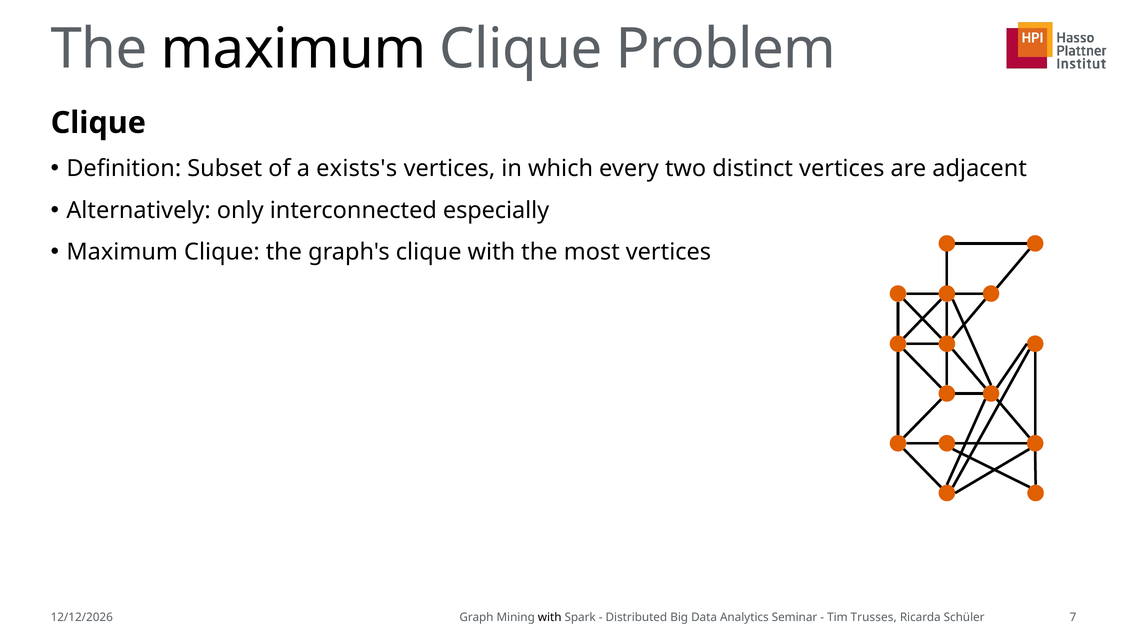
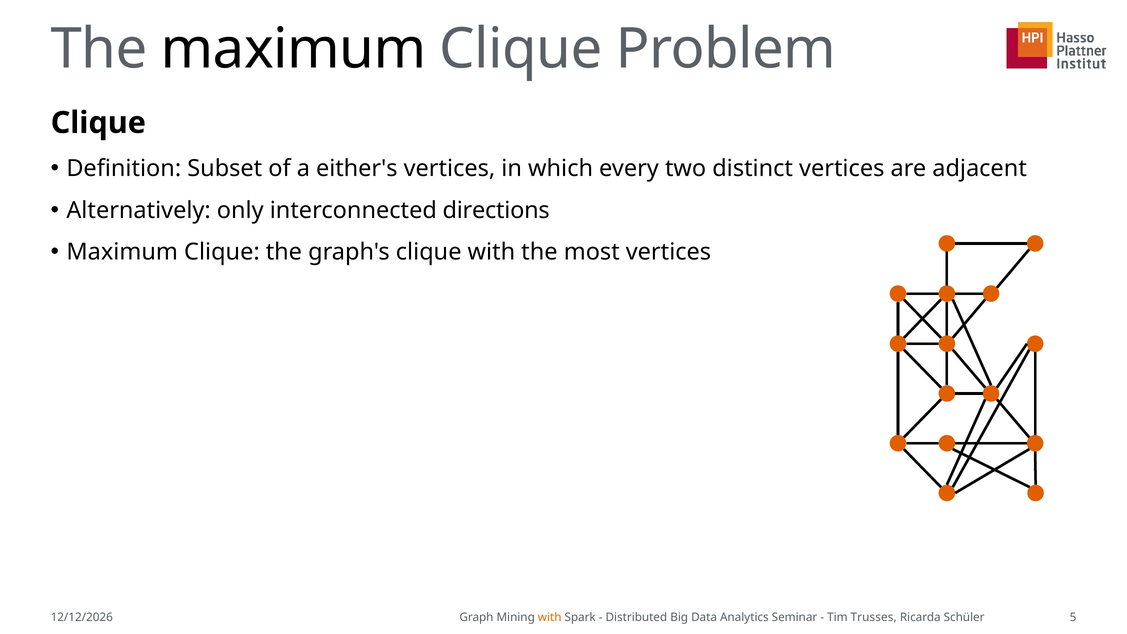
exists's: exists's -> either's
especially: especially -> directions
with at (550, 617) colour: black -> orange
7: 7 -> 5
